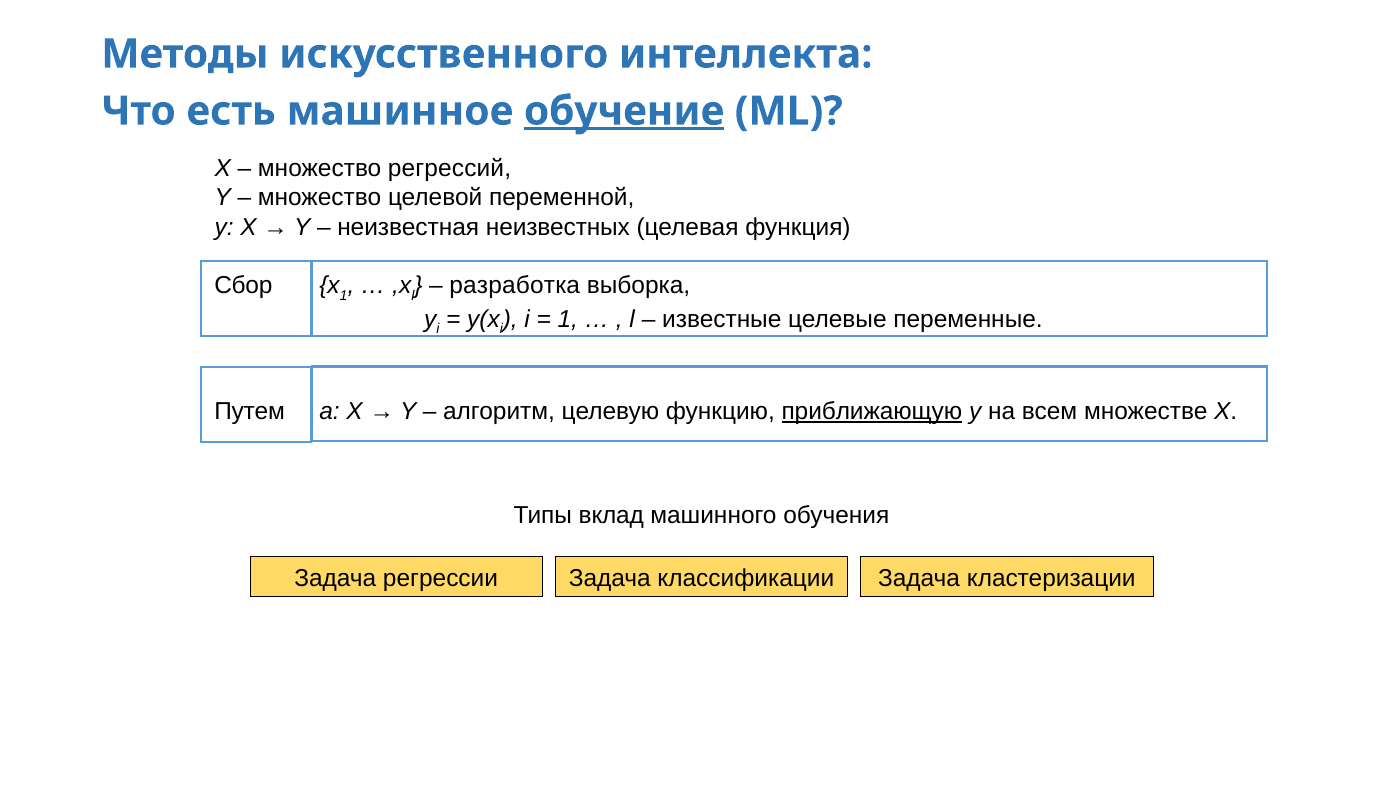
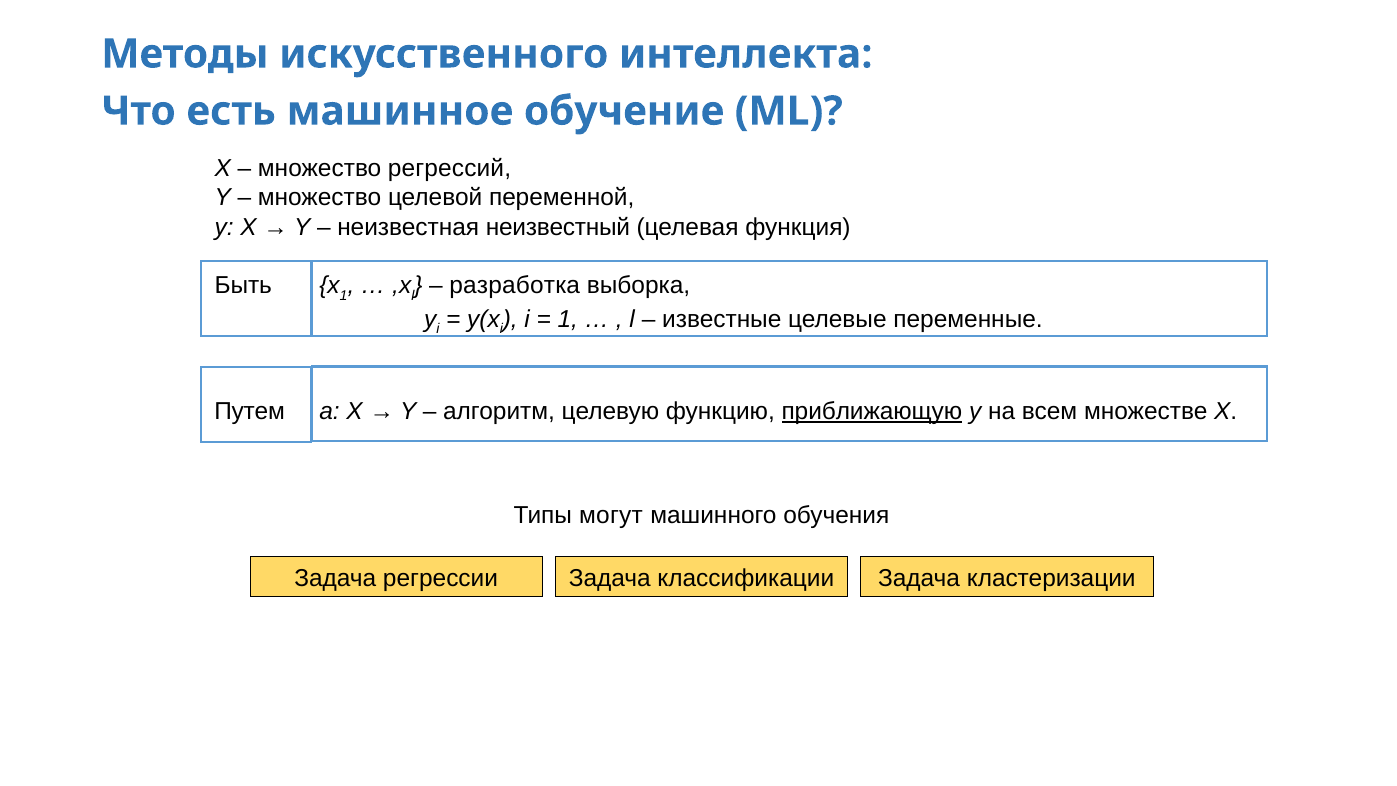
обучение underline: present -> none
неизвестных: неизвестных -> неизвестный
Сбор: Сбор -> Быть
вклад: вклад -> могут
